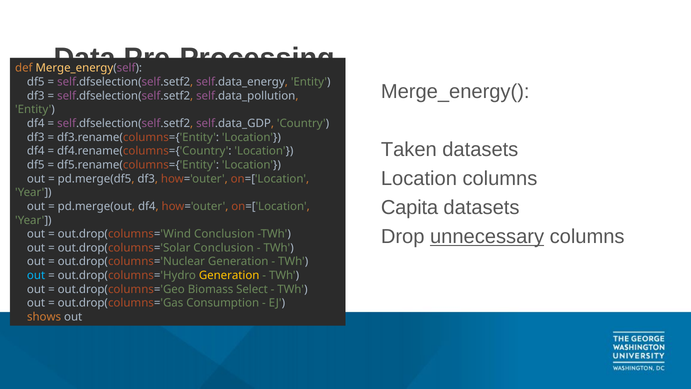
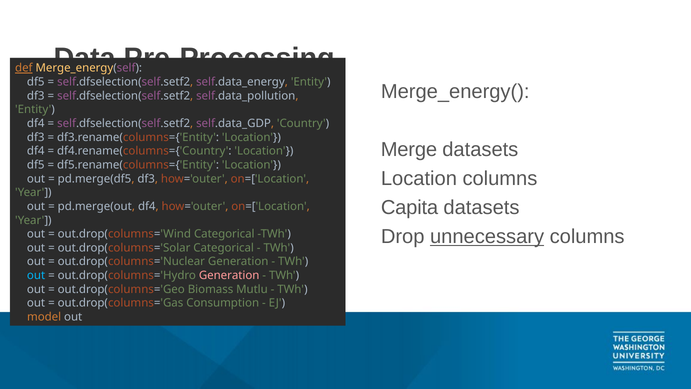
def underline: none -> present
Taken: Taken -> Merge
out.drop(columns='Wind Conclusion: Conclusion -> Categorical
out.drop(columns='Solar Conclusion: Conclusion -> Categorical
Generation at (229, 275) colour: yellow -> pink
Select: Select -> Mutlu
shows: shows -> model
